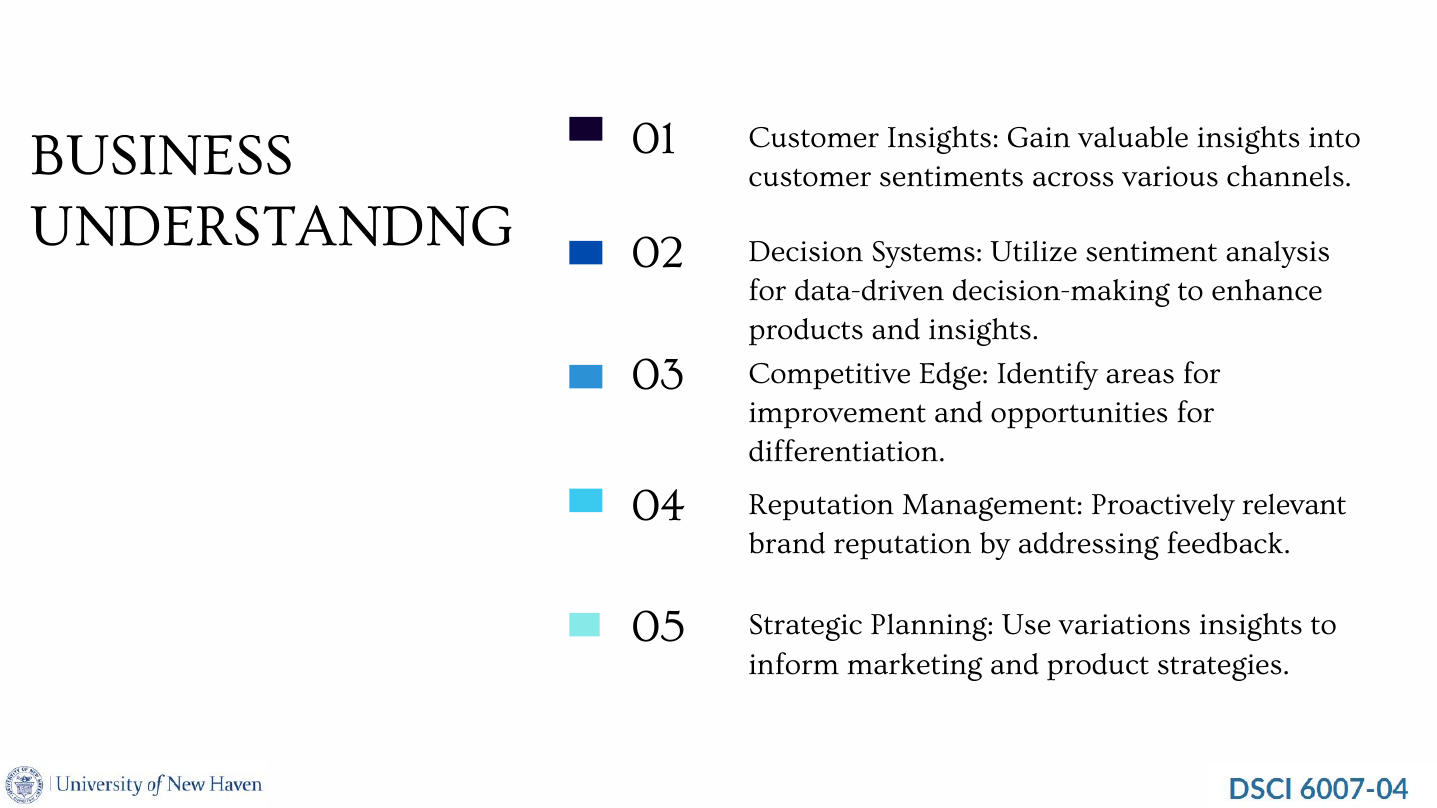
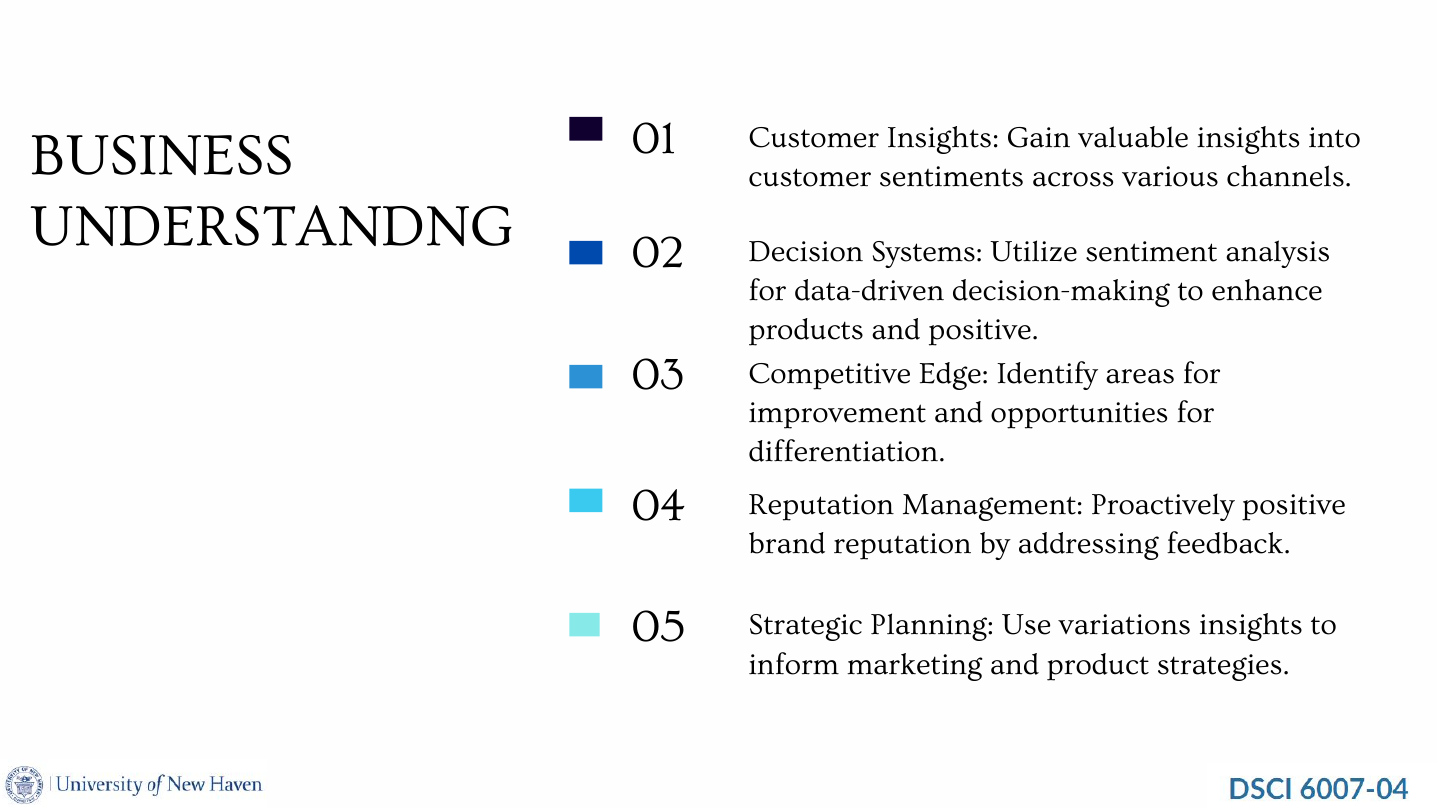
and insights: insights -> positive
Proactively relevant: relevant -> positive
